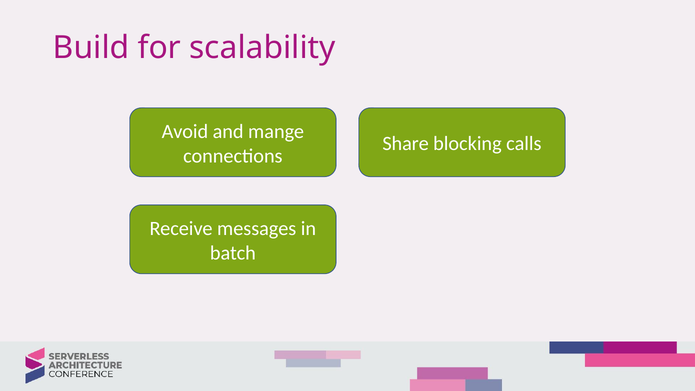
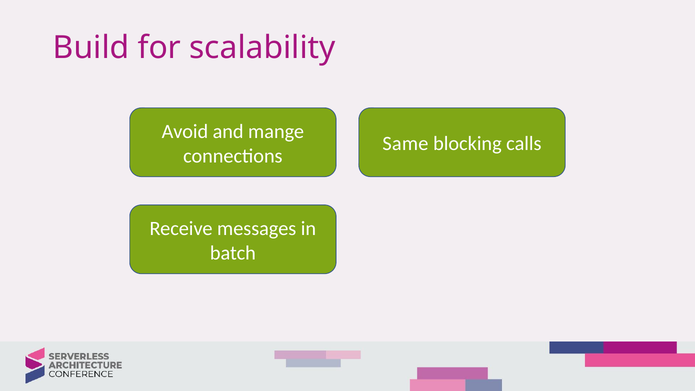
Share: Share -> Same
